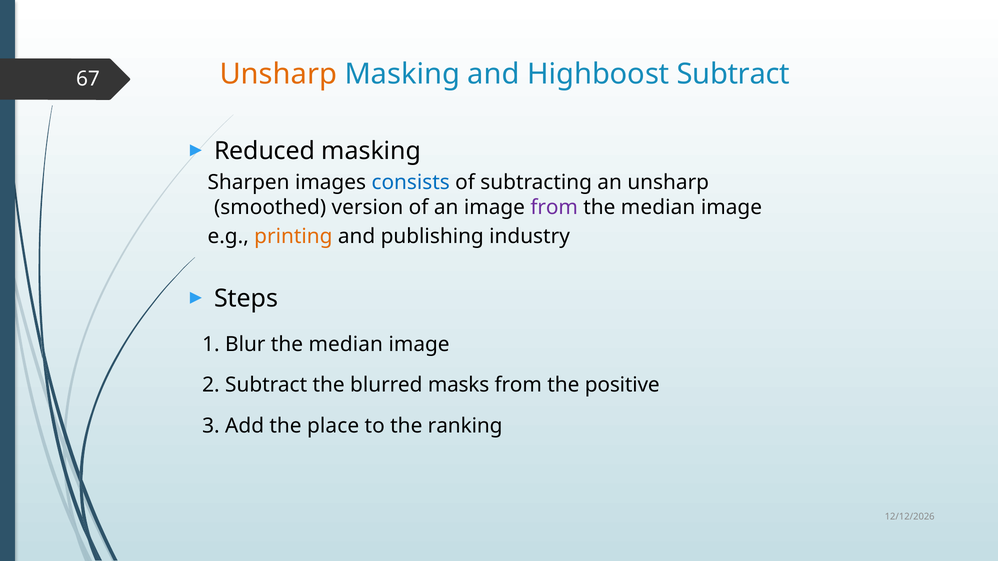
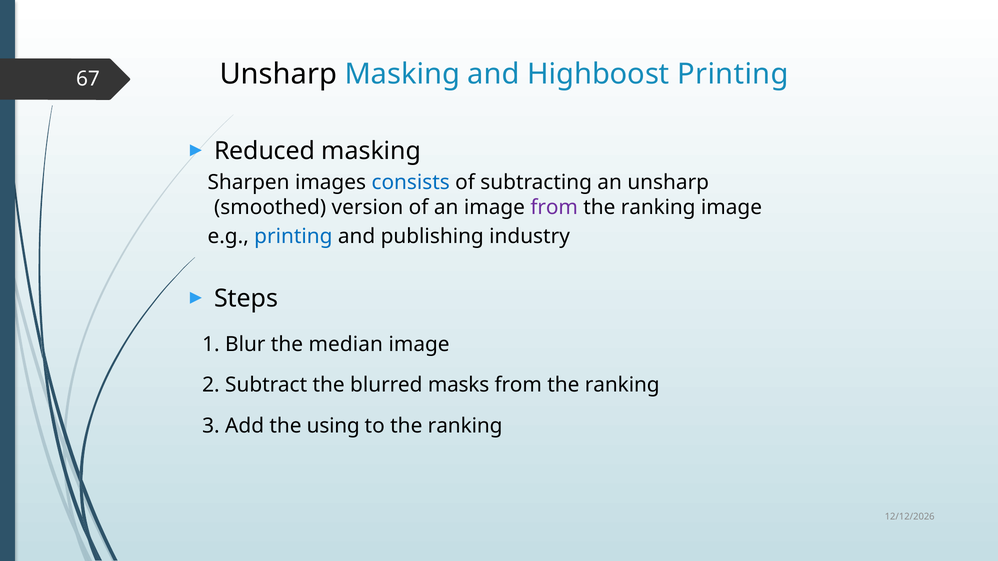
Unsharp at (278, 74) colour: orange -> black
Highboost Subtract: Subtract -> Printing
median at (658, 208): median -> ranking
printing at (293, 237) colour: orange -> blue
positive at (622, 385): positive -> ranking
place: place -> using
